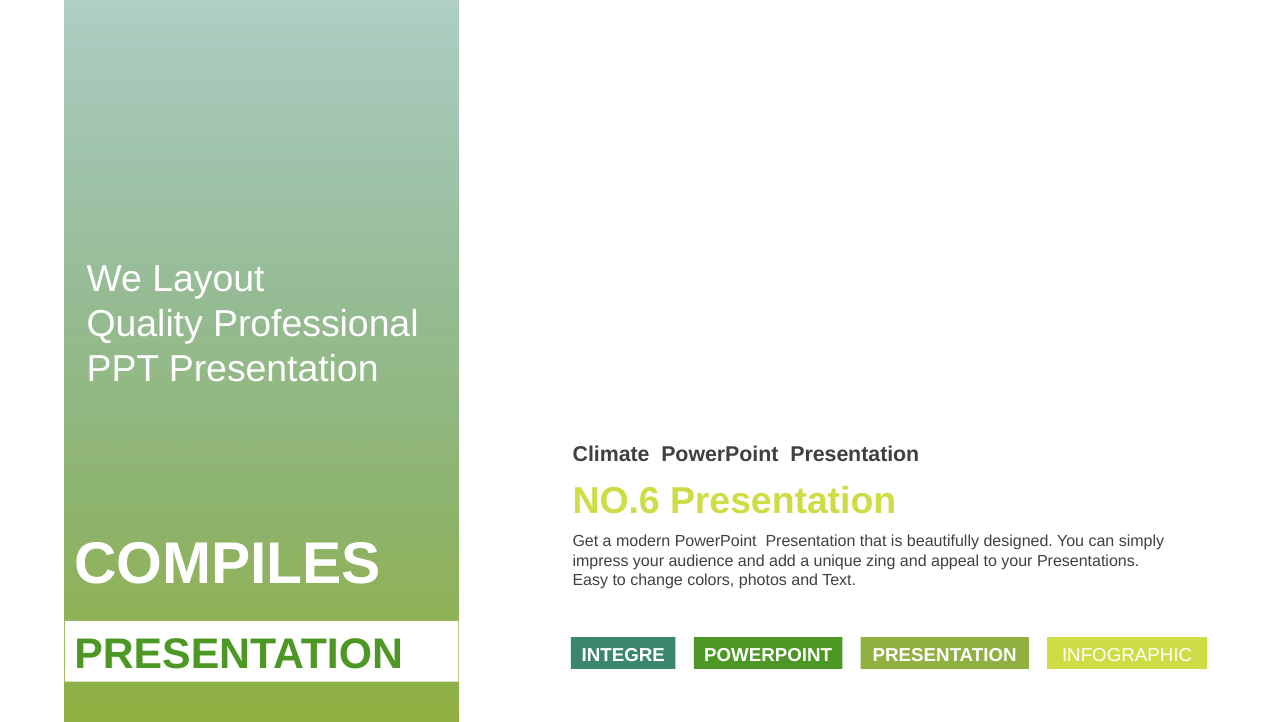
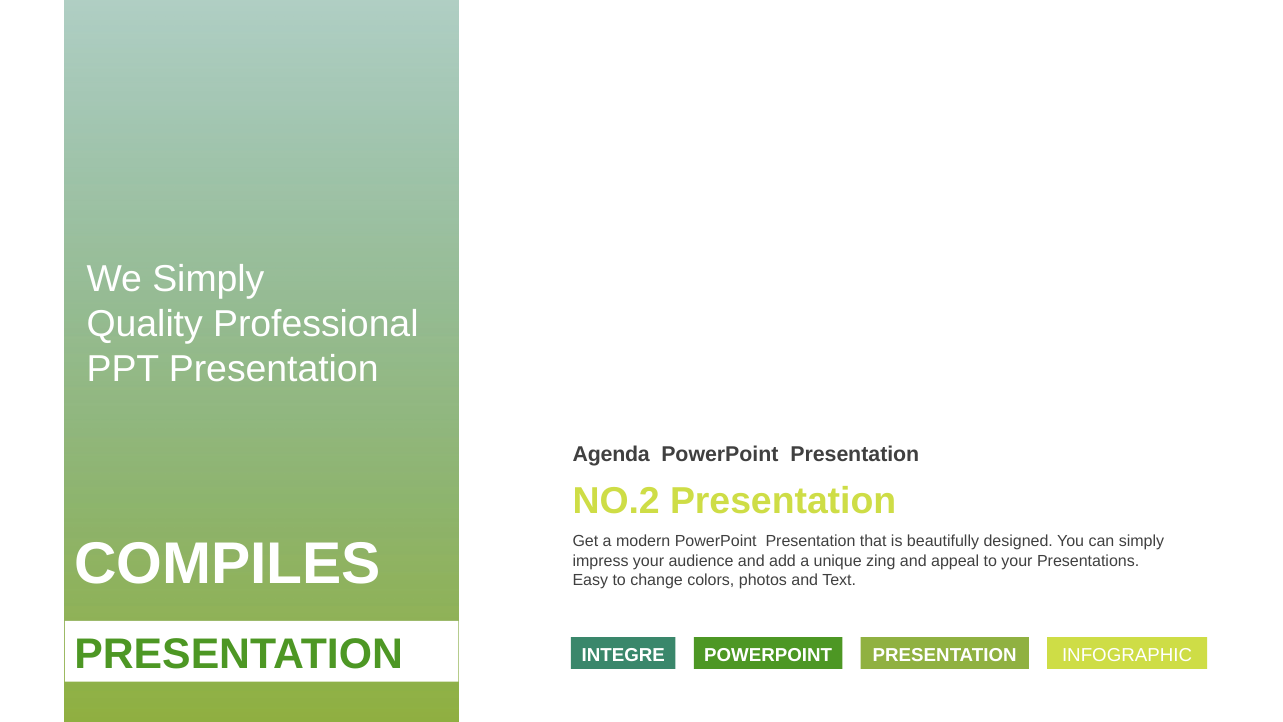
We Layout: Layout -> Simply
Climate: Climate -> Agenda
NO.6: NO.6 -> NO.2
